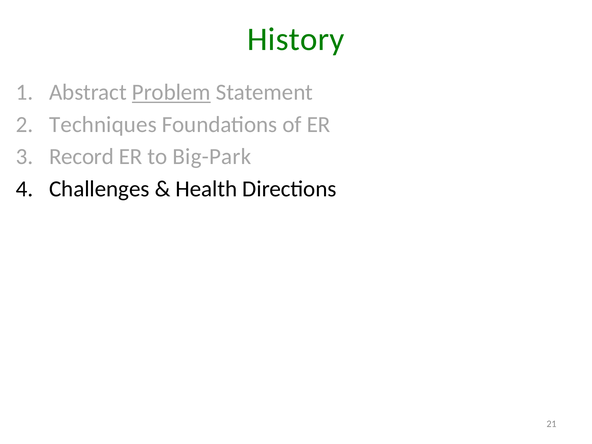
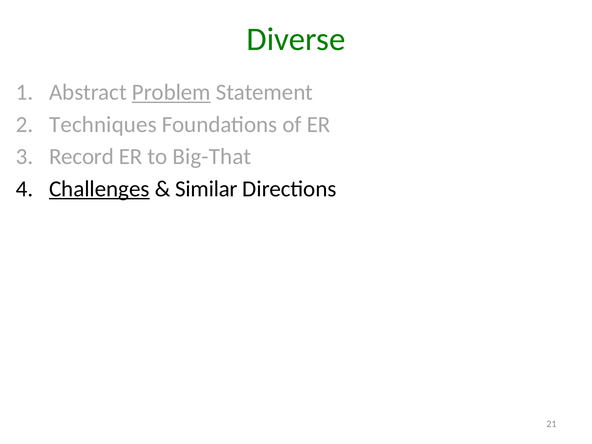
History: History -> Diverse
Big-Park: Big-Park -> Big-That
Challenges underline: none -> present
Health: Health -> Similar
